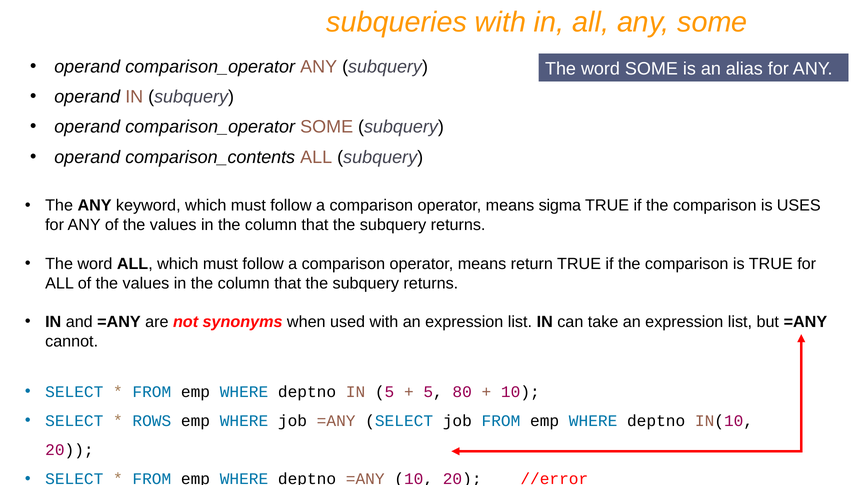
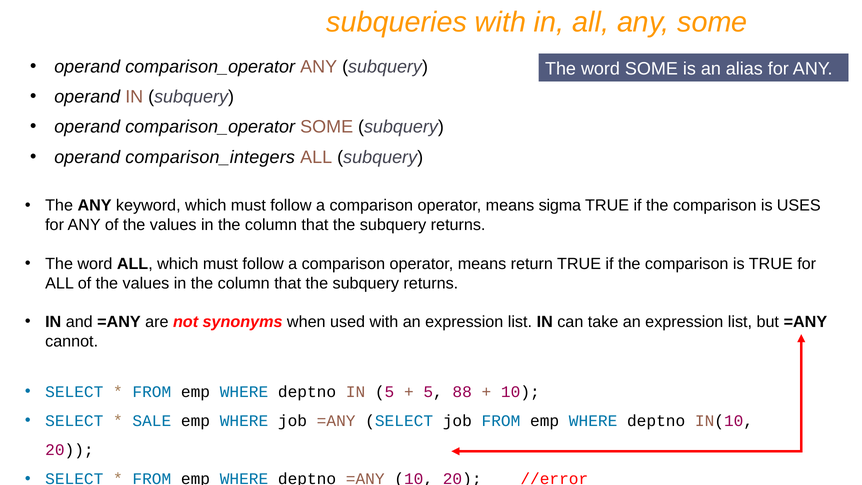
comparison_contents: comparison_contents -> comparison_integers
80: 80 -> 88
ROWS: ROWS -> SALE
